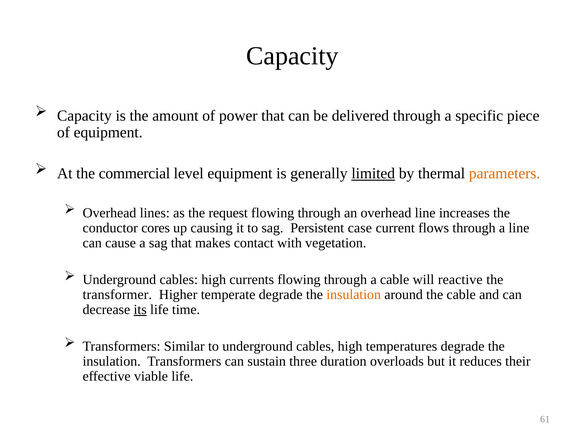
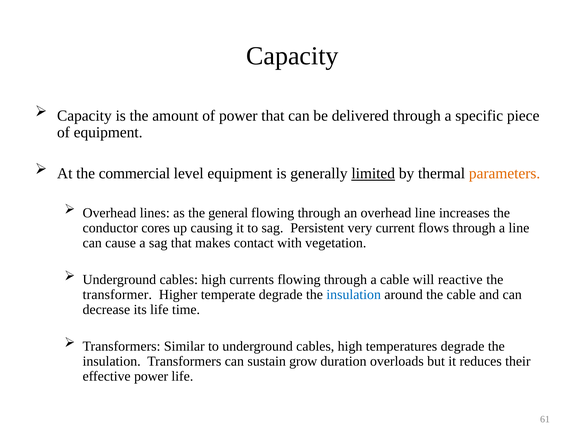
request: request -> general
case: case -> very
insulation at (354, 294) colour: orange -> blue
its underline: present -> none
three: three -> grow
effective viable: viable -> power
